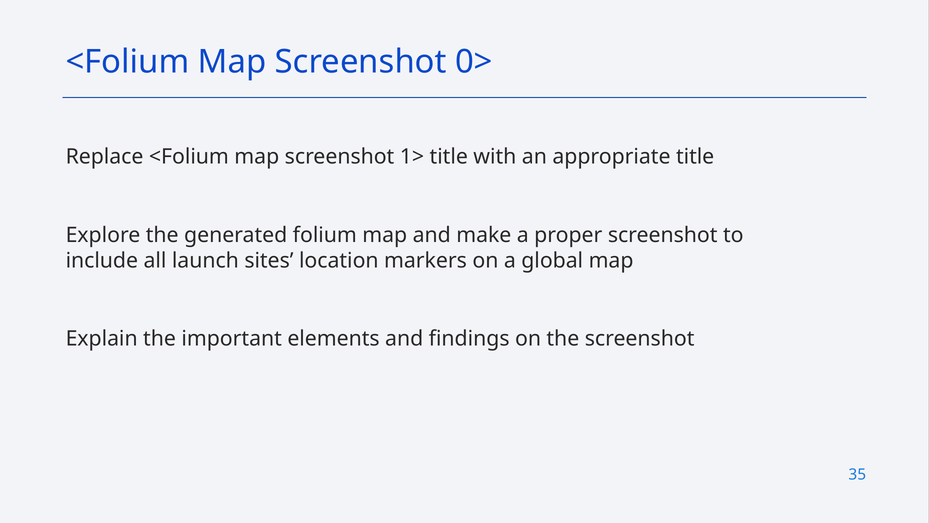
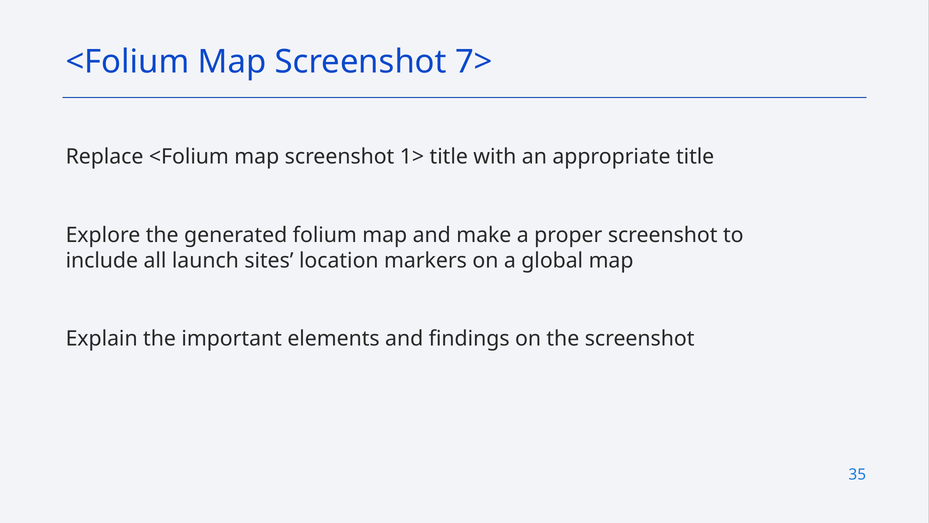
0>: 0> -> 7>
